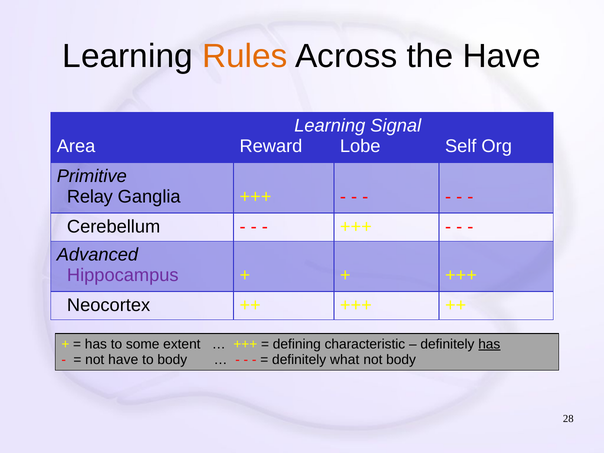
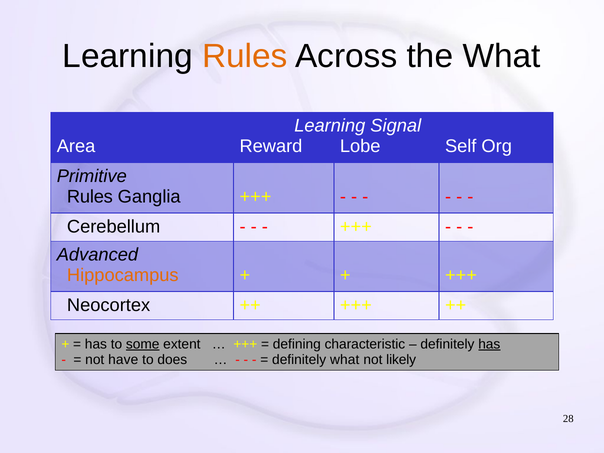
the Have: Have -> What
Relay at (90, 197): Relay -> Rules
Hippocampus colour: purple -> orange
some underline: none -> present
to body: body -> does
not body: body -> likely
